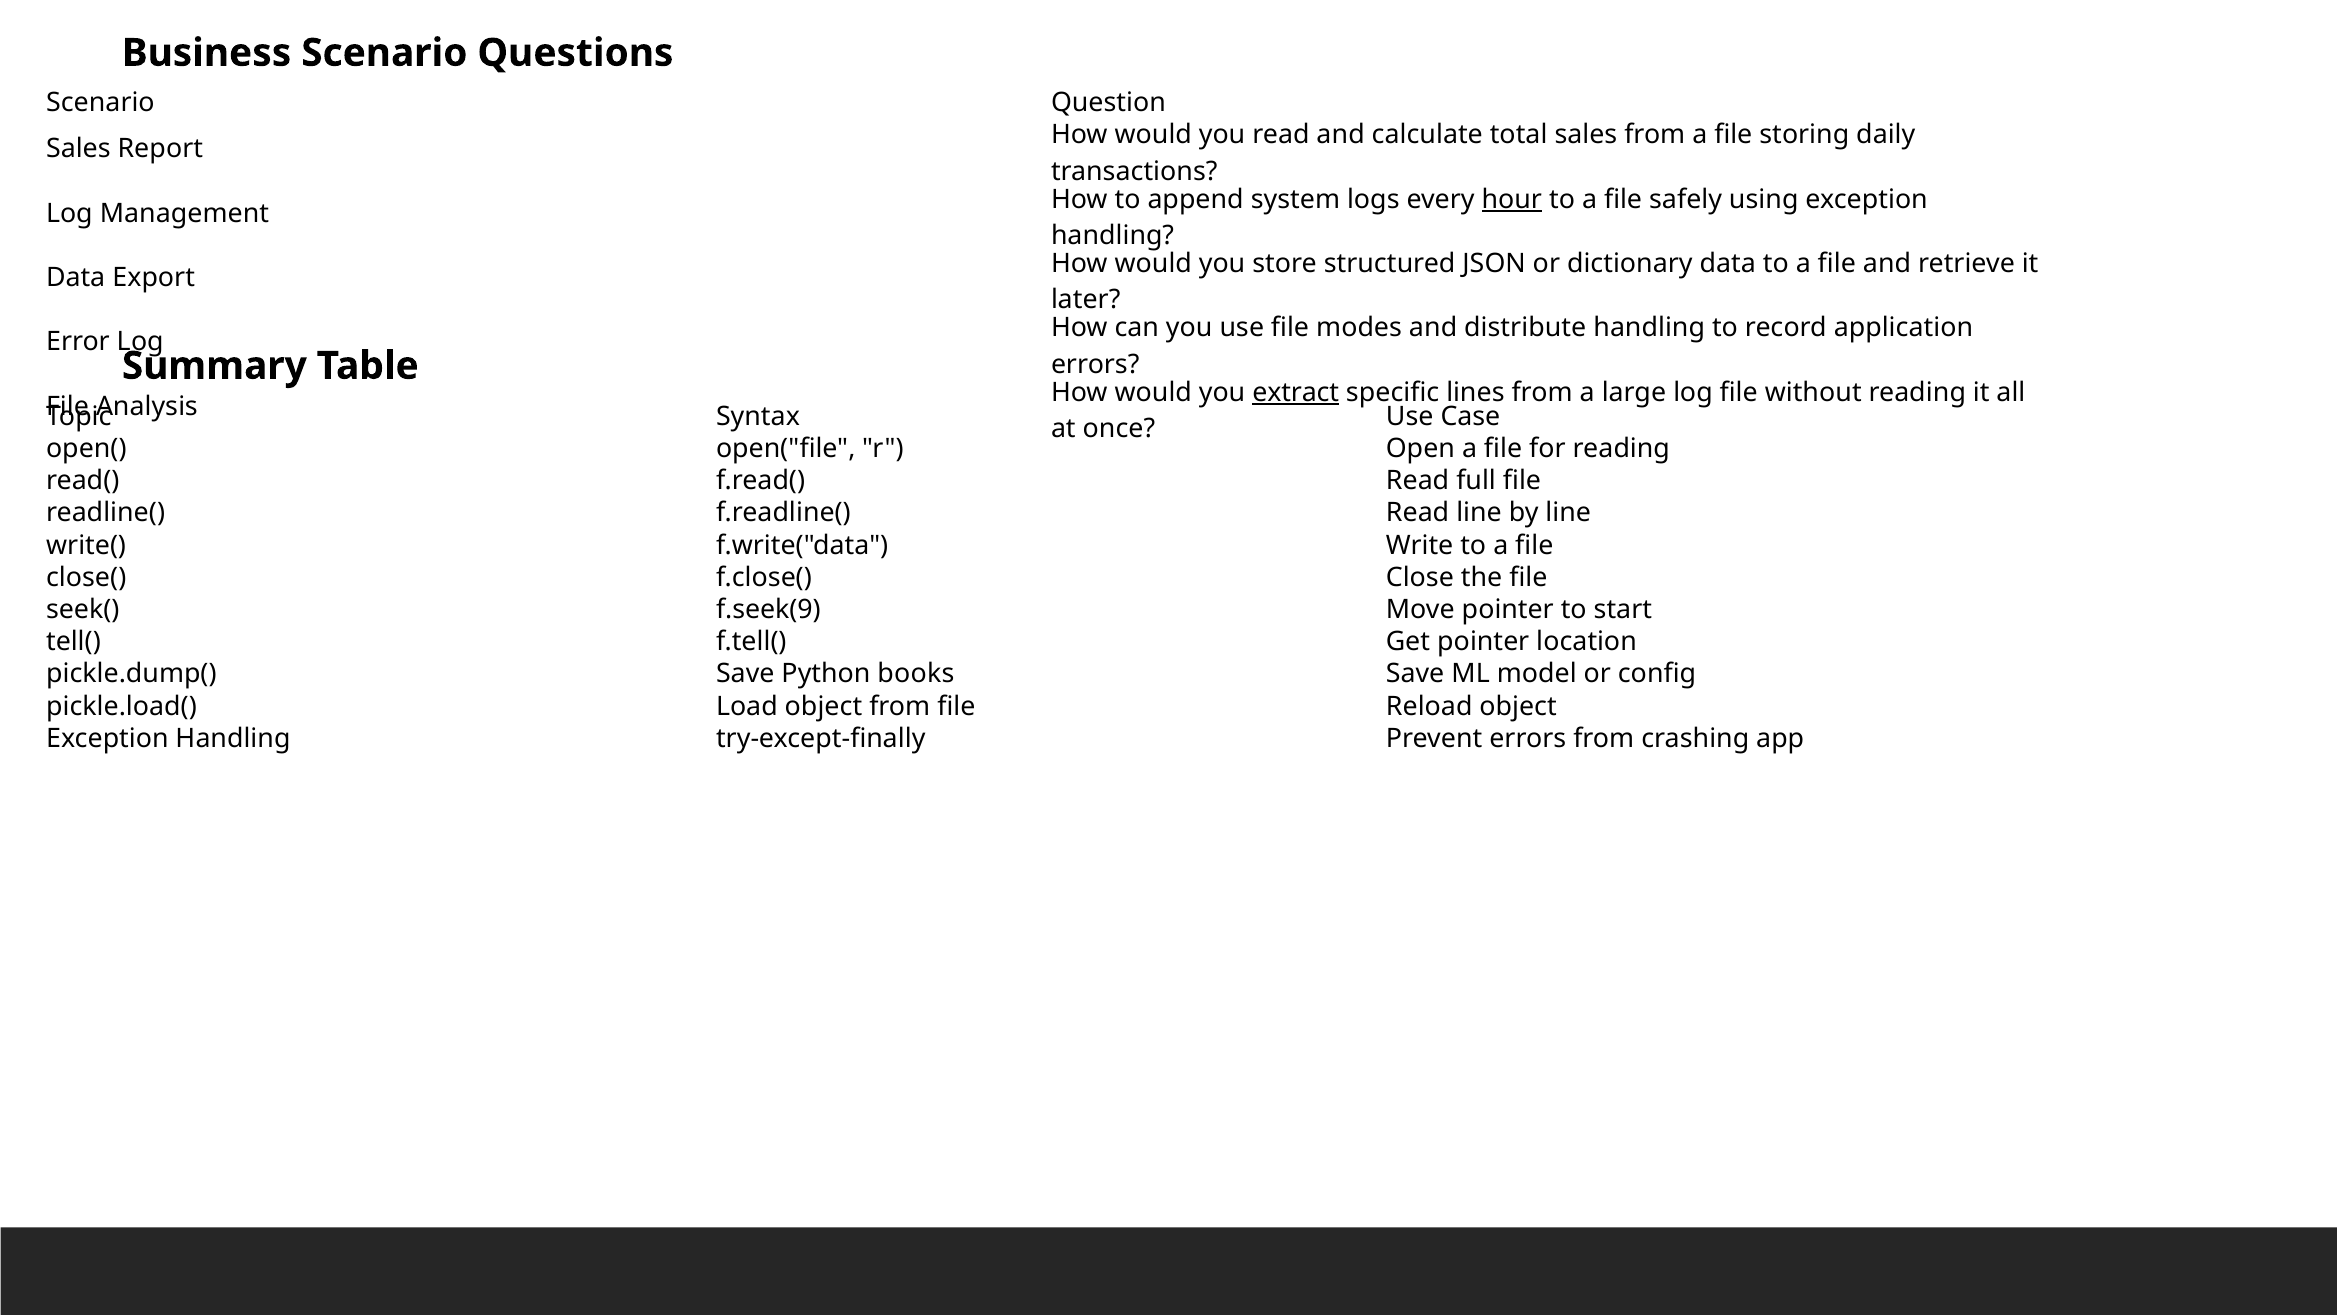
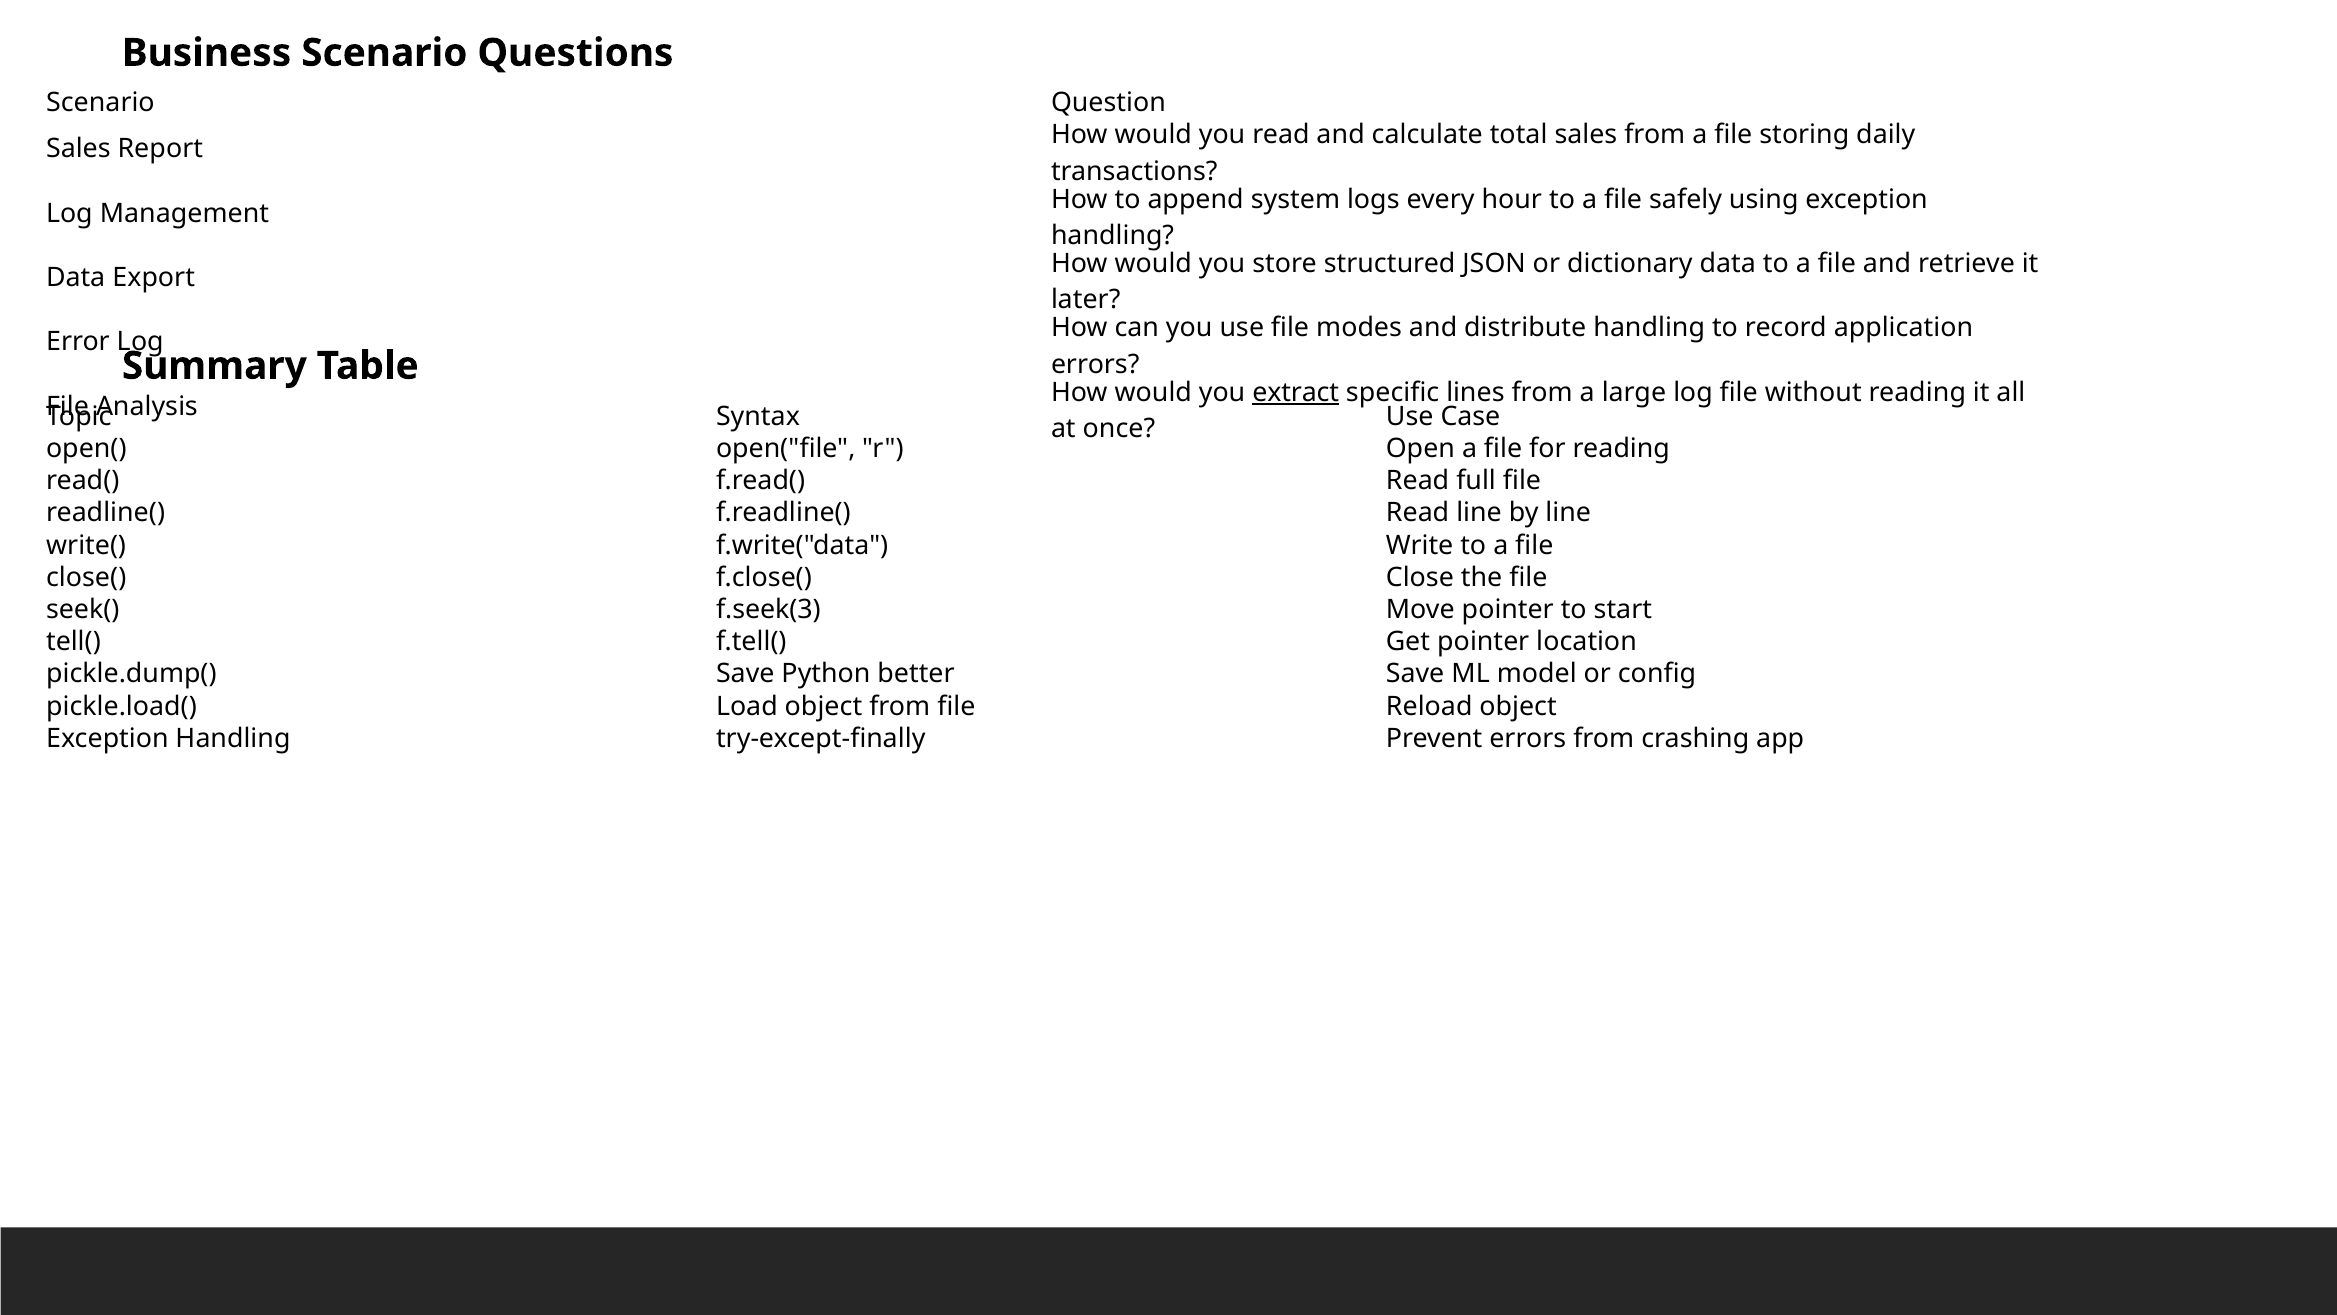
hour underline: present -> none
f.seek(9: f.seek(9 -> f.seek(3
books: books -> better
